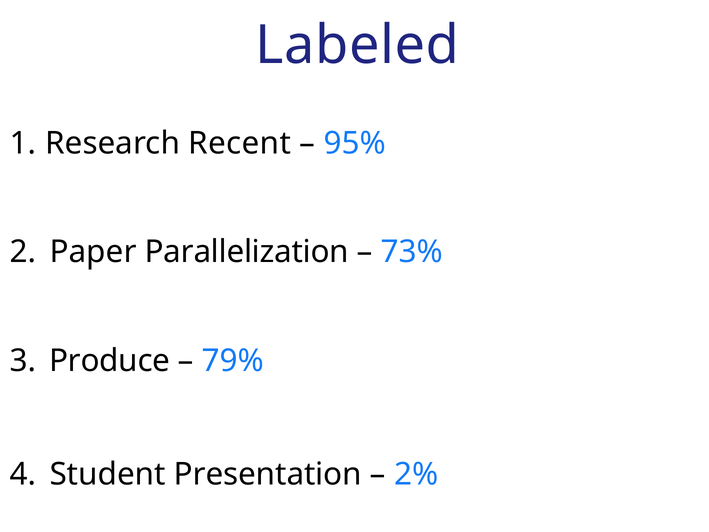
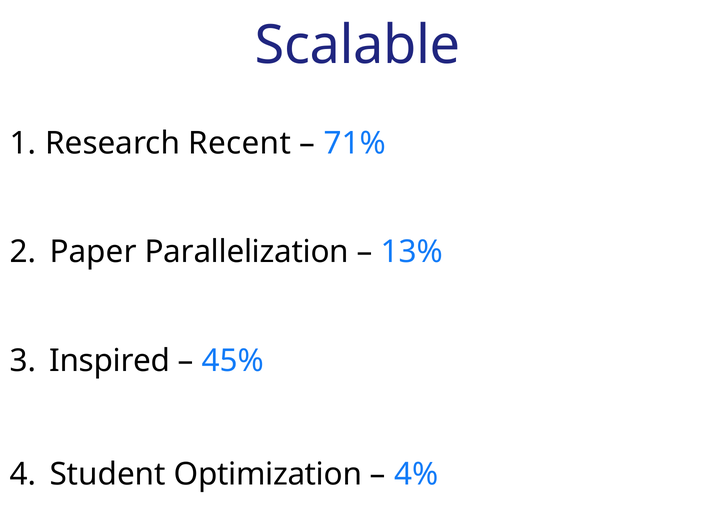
Labeled: Labeled -> Scalable
95%: 95% -> 71%
73%: 73% -> 13%
Produce: Produce -> Inspired
79%: 79% -> 45%
Presentation: Presentation -> Optimization
2%: 2% -> 4%
